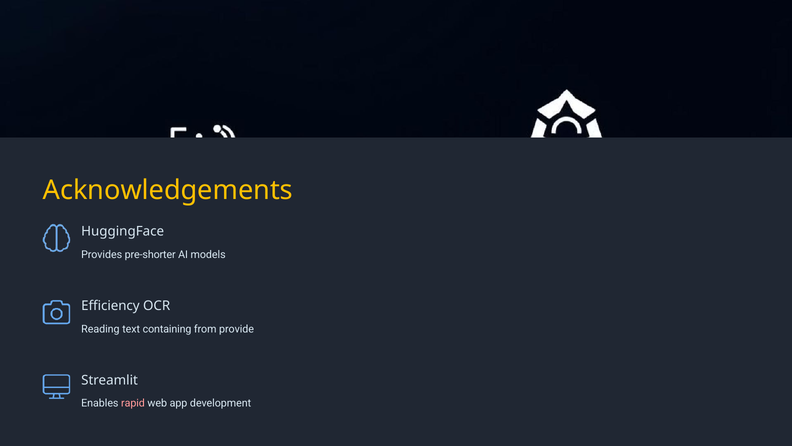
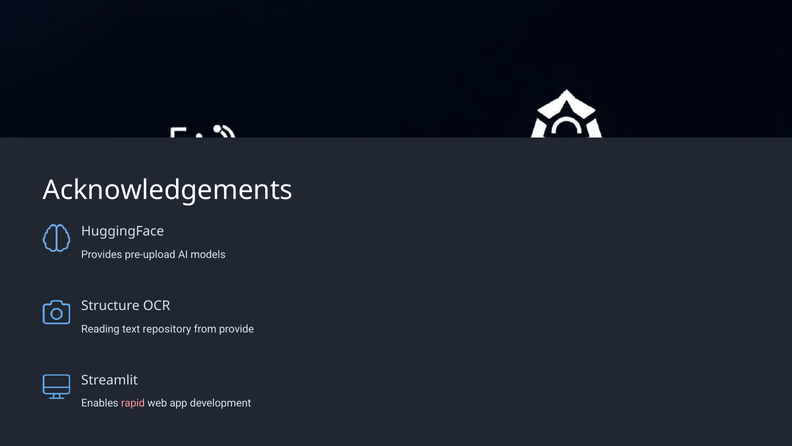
Acknowledgements colour: yellow -> white
pre-shorter: pre-shorter -> pre-upload
Efficiency: Efficiency -> Structure
containing: containing -> repository
